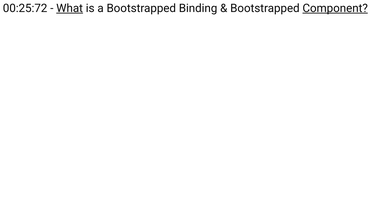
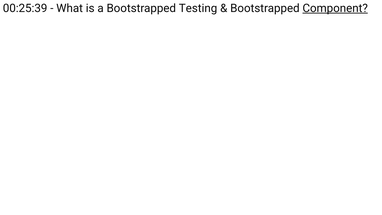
00:25:72: 00:25:72 -> 00:25:39
What underline: present -> none
Binding: Binding -> Testing
